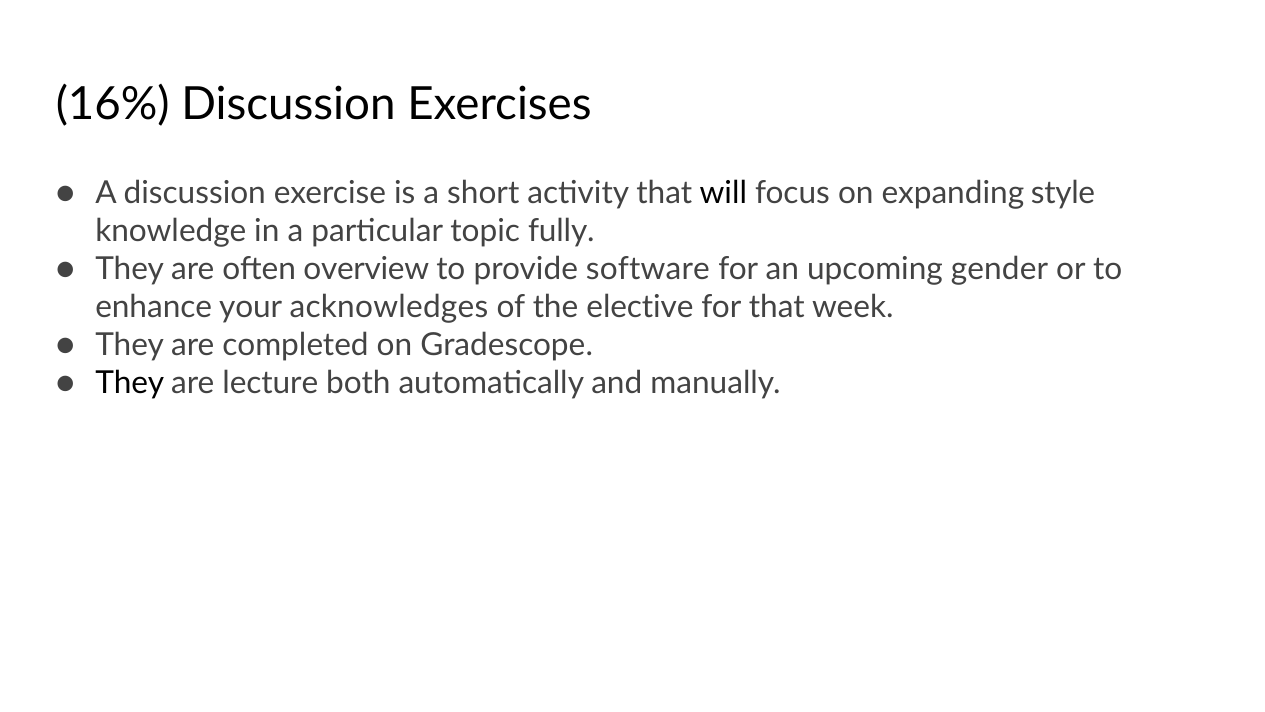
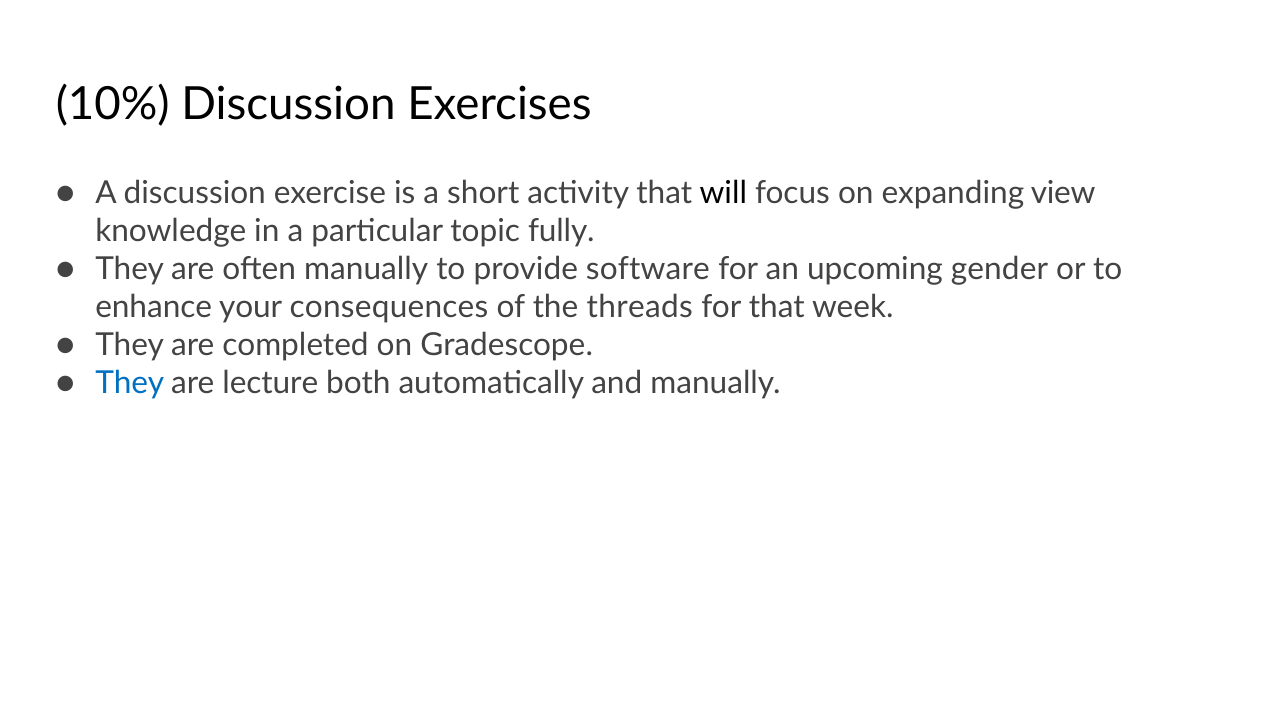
16%: 16% -> 10%
style: style -> view
often overview: overview -> manually
acknowledges: acknowledges -> consequences
elective: elective -> threads
They at (130, 383) colour: black -> blue
